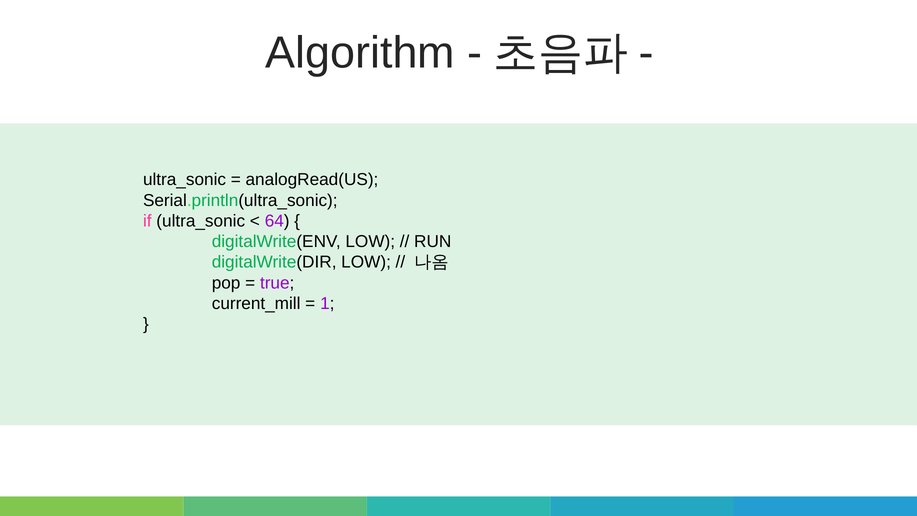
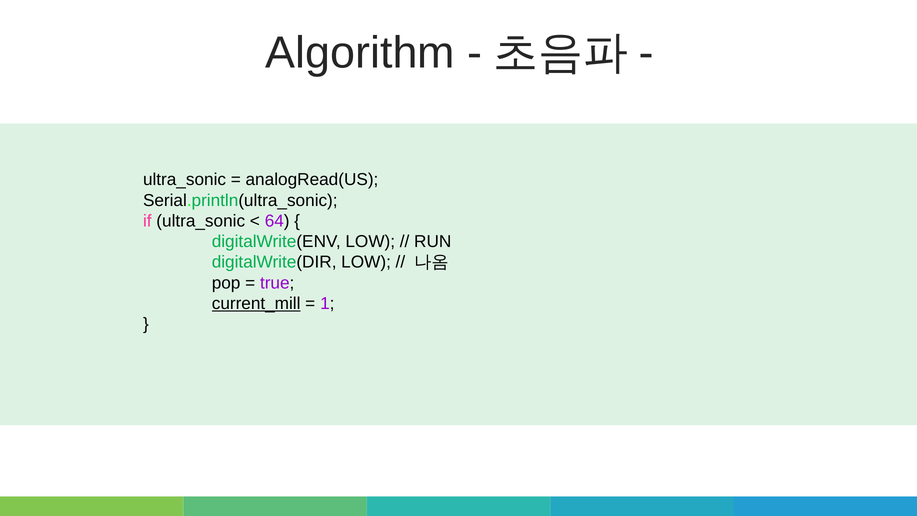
current_mill underline: none -> present
